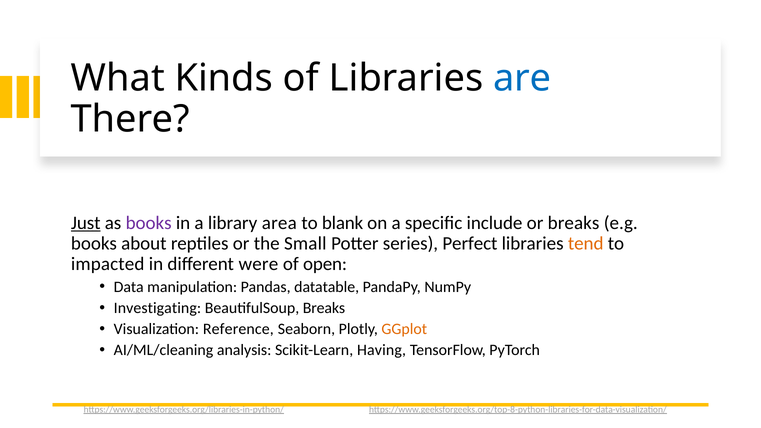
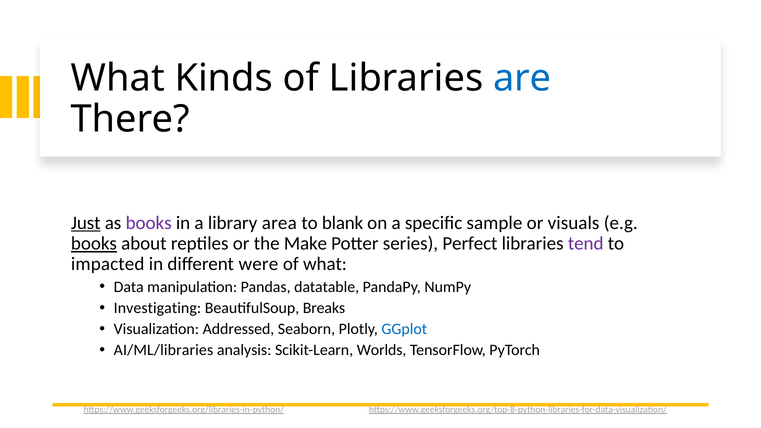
include: include -> sample
or breaks: breaks -> visuals
books at (94, 244) underline: none -> present
Small: Small -> Make
tend colour: orange -> purple
of open: open -> what
Reference: Reference -> Addressed
GGplot colour: orange -> blue
AI/ML/cleaning: AI/ML/cleaning -> AI/ML/libraries
Having: Having -> Worlds
